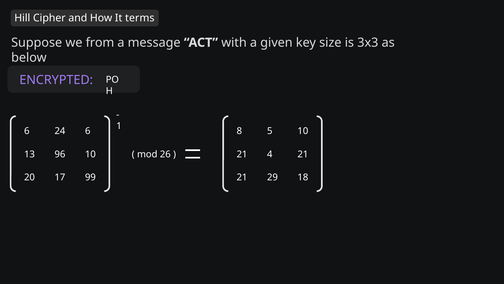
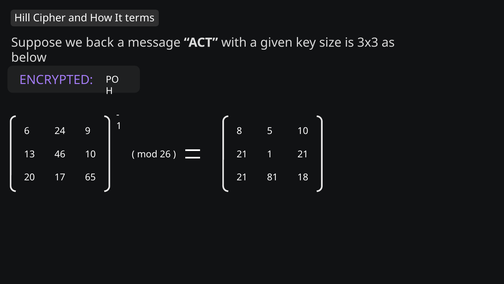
from: from -> back
24 6: 6 -> 9
96: 96 -> 46
21 4: 4 -> 1
99: 99 -> 65
29: 29 -> 81
